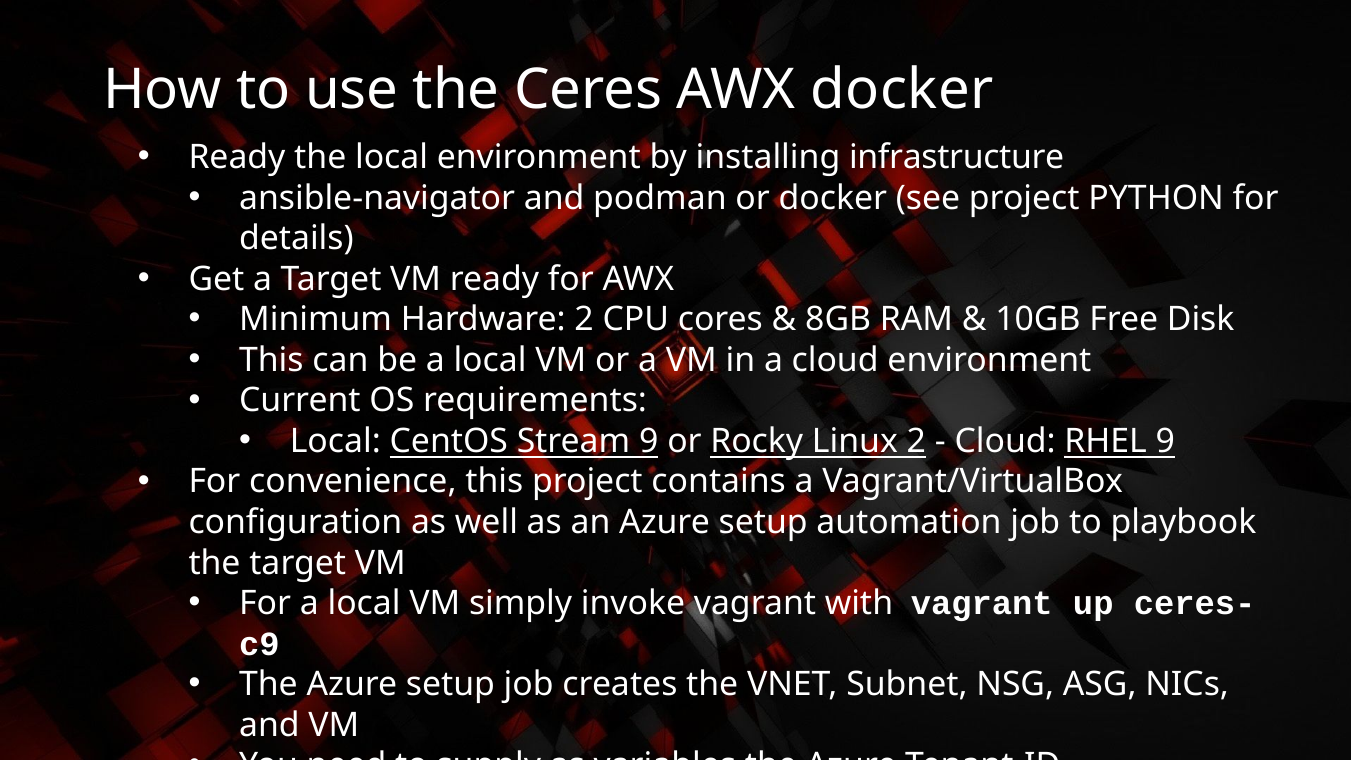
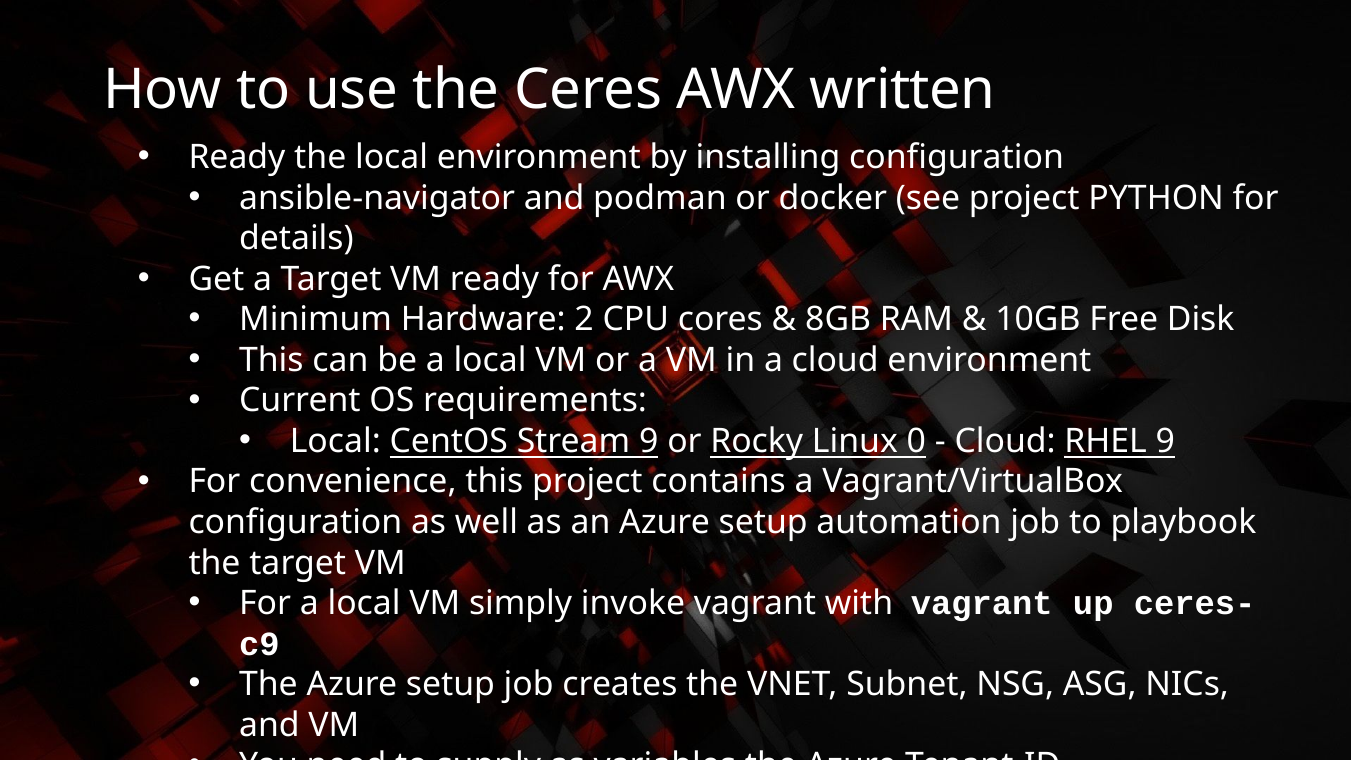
AWX docker: docker -> written
installing infrastructure: infrastructure -> configuration
Linux 2: 2 -> 0
